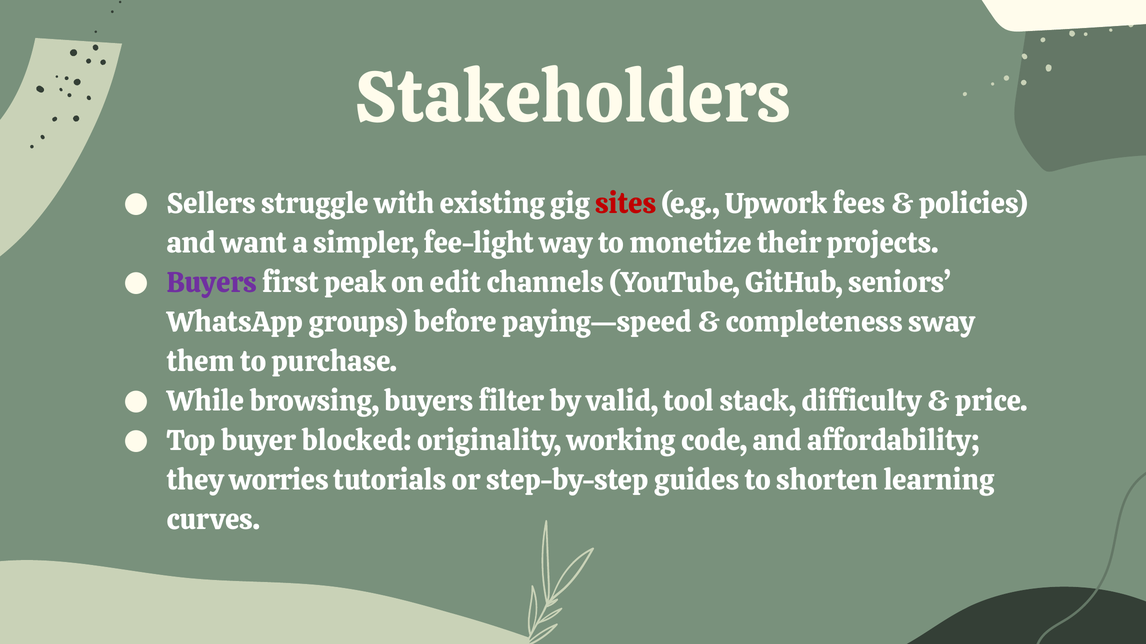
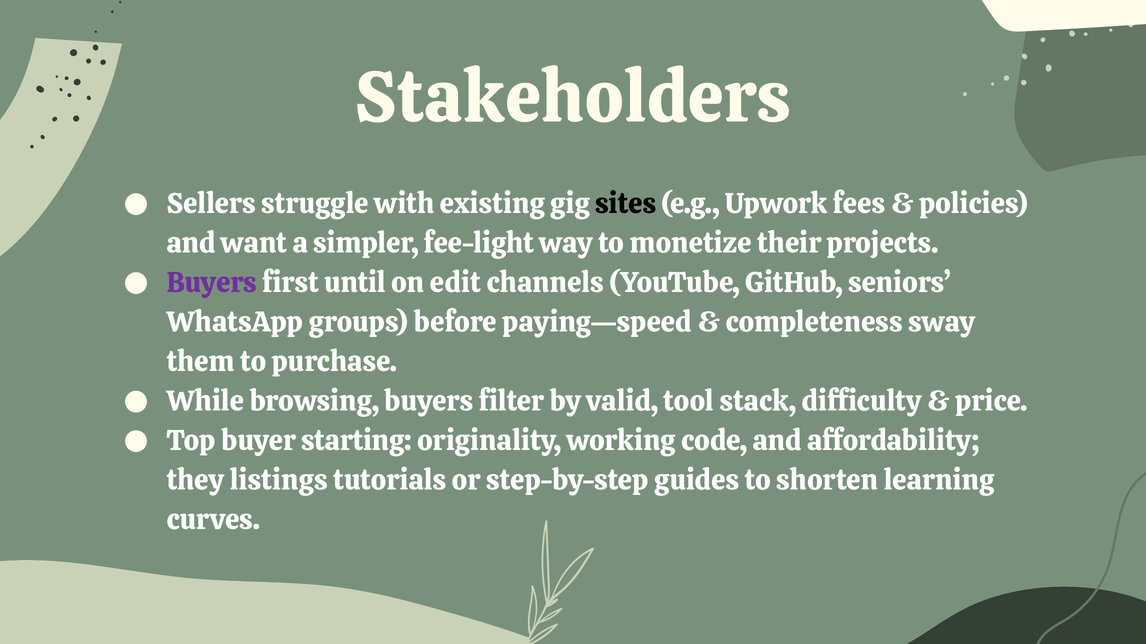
sites colour: red -> black
peak: peak -> until
blocked: blocked -> starting
worries: worries -> listings
